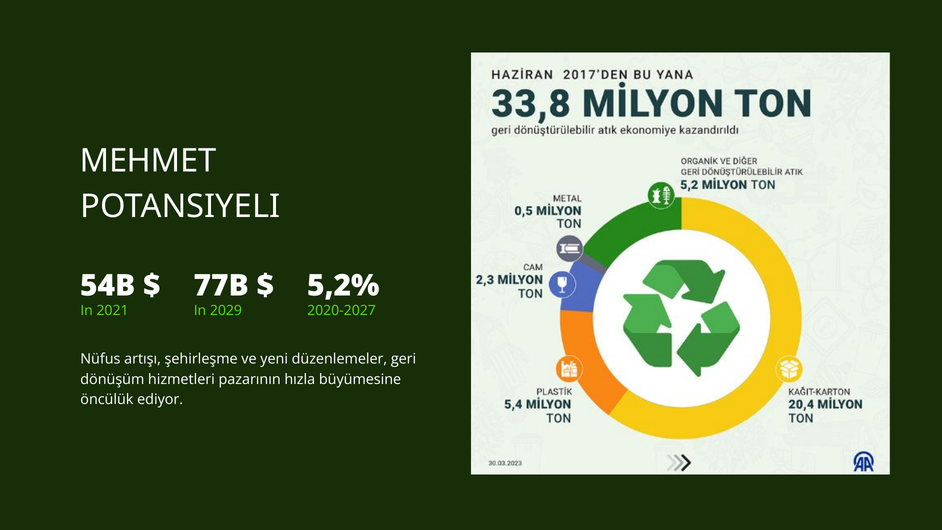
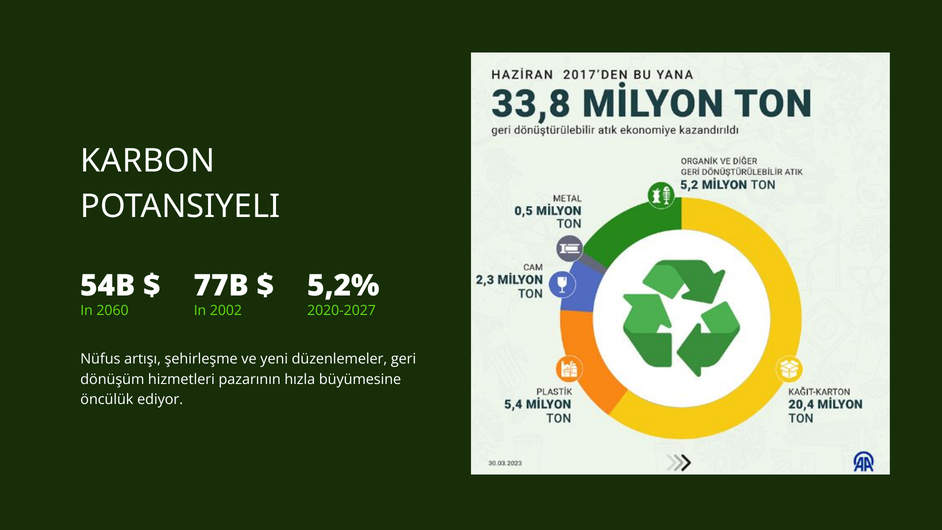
MEHMET: MEHMET -> KARBON
2021: 2021 -> 2060
2029: 2029 -> 2002
